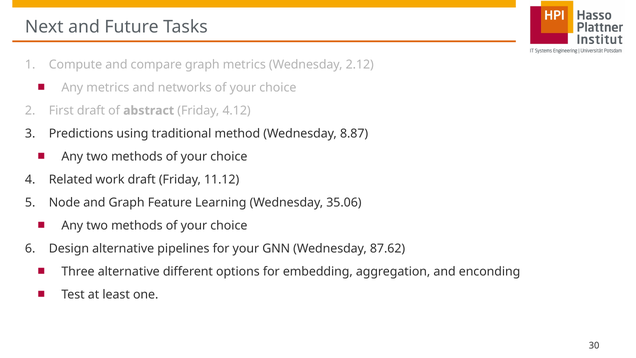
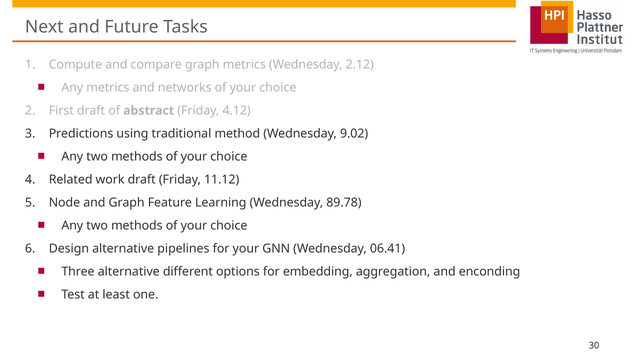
8.87: 8.87 -> 9.02
35.06: 35.06 -> 89.78
87.62: 87.62 -> 06.41
